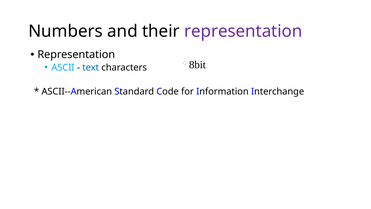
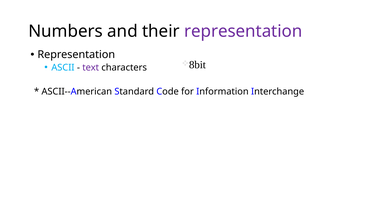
text colour: blue -> purple
